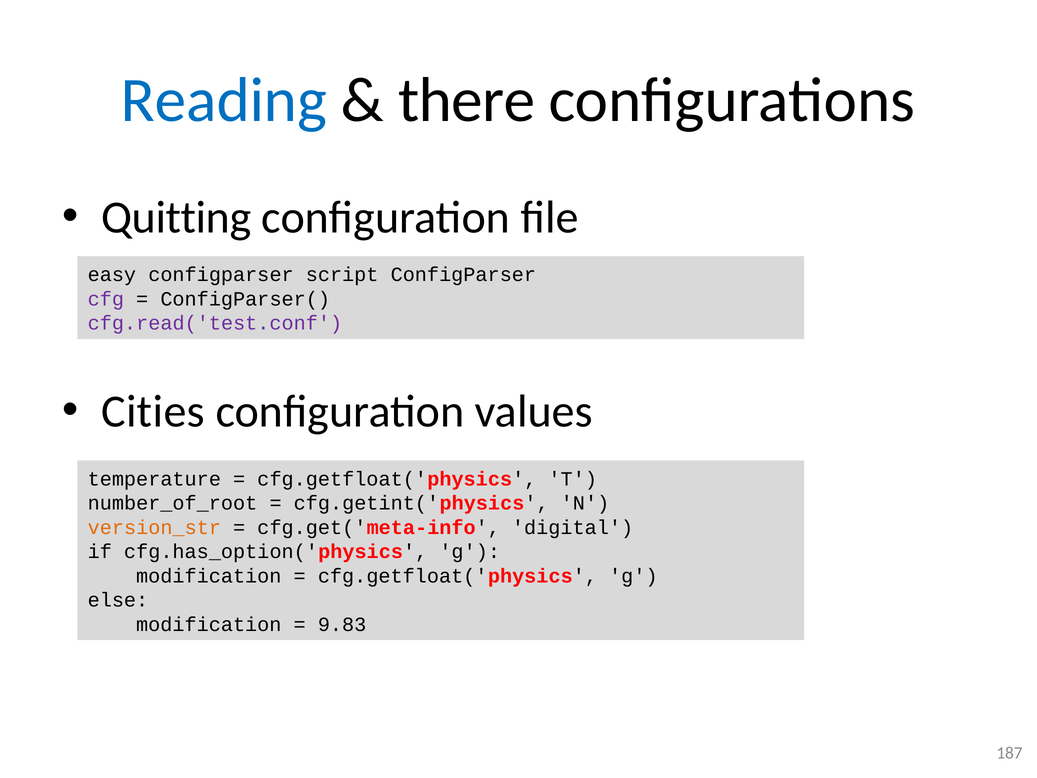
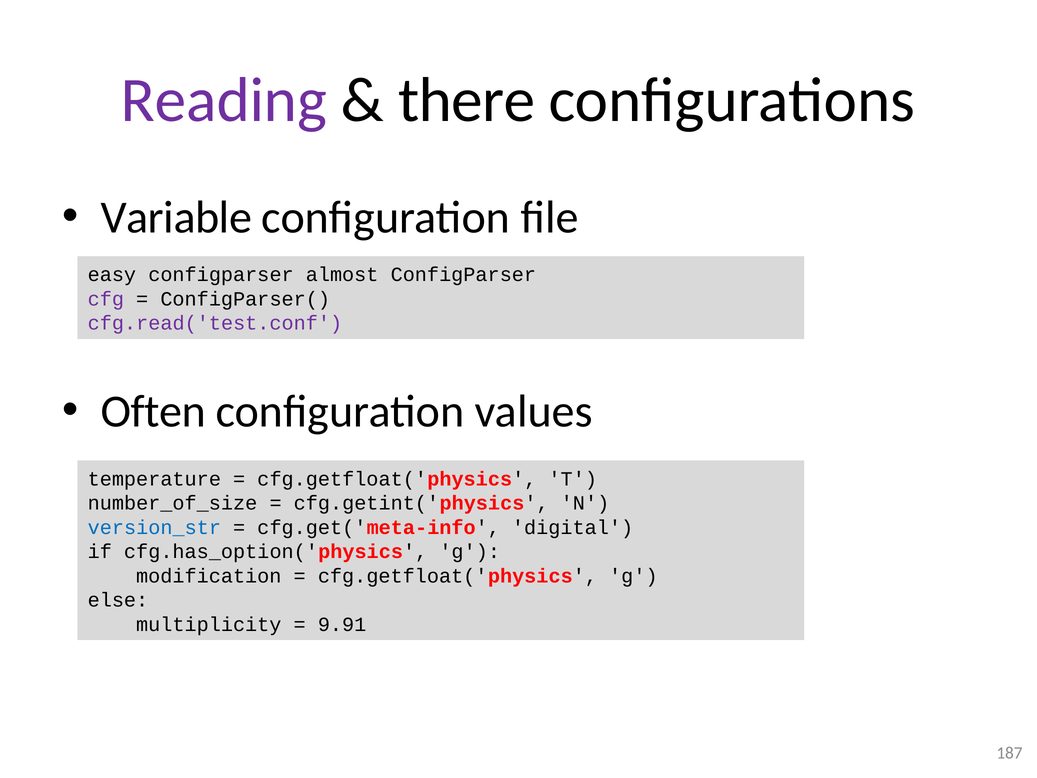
Reading colour: blue -> purple
Quitting: Quitting -> Variable
script: script -> almost
Cities: Cities -> Often
number_of_root: number_of_root -> number_of_size
version_str colour: orange -> blue
modification at (209, 624): modification -> multiplicity
9.83: 9.83 -> 9.91
